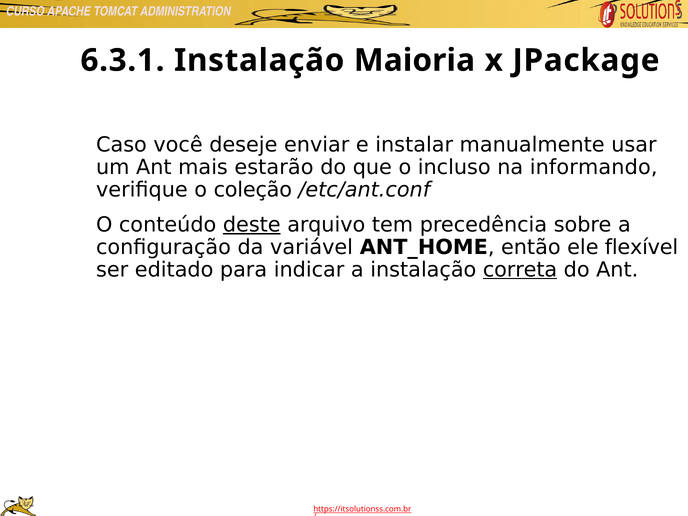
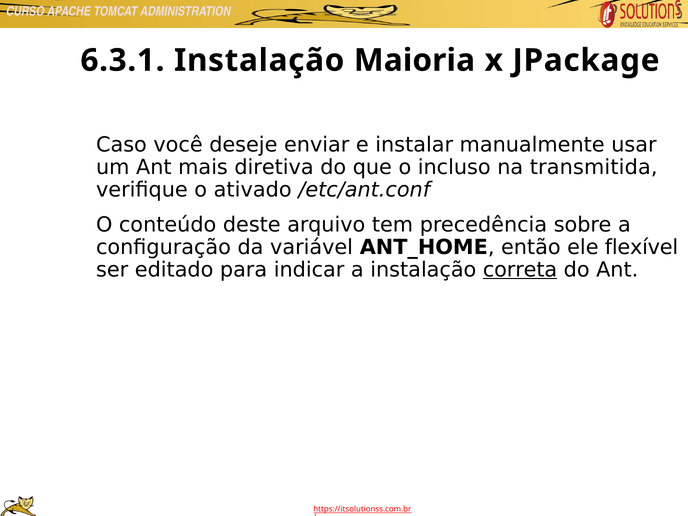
estarão: estarão -> diretiva
informando: informando -> transmitida
coleção: coleção -> ativado
deste underline: present -> none
